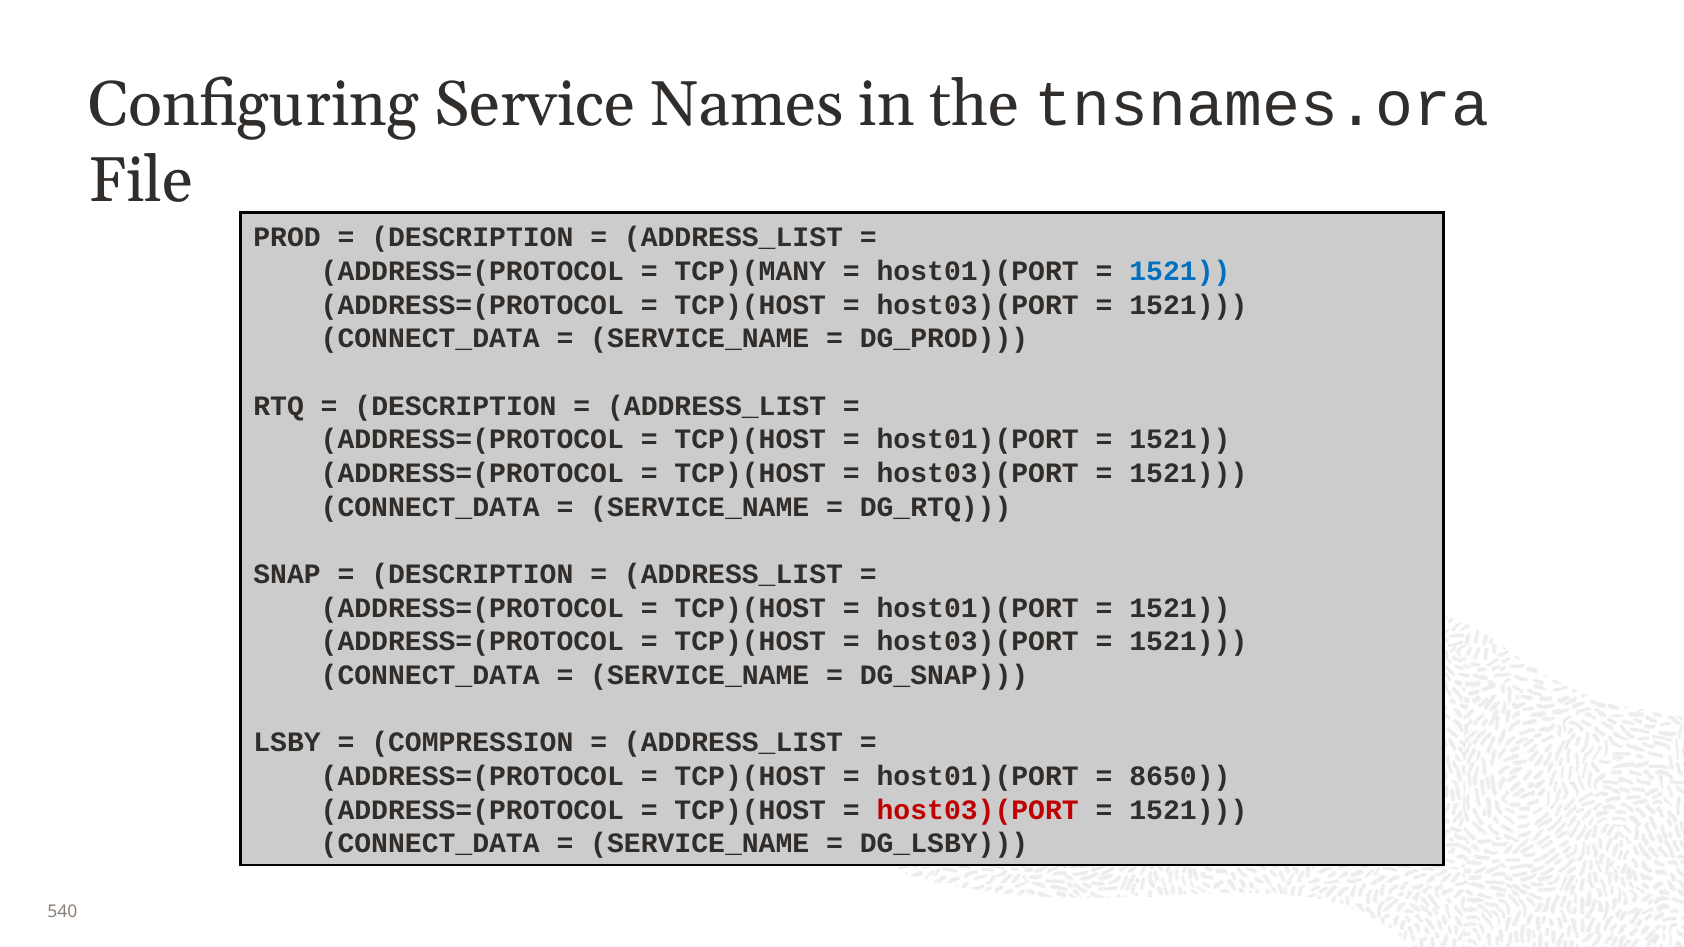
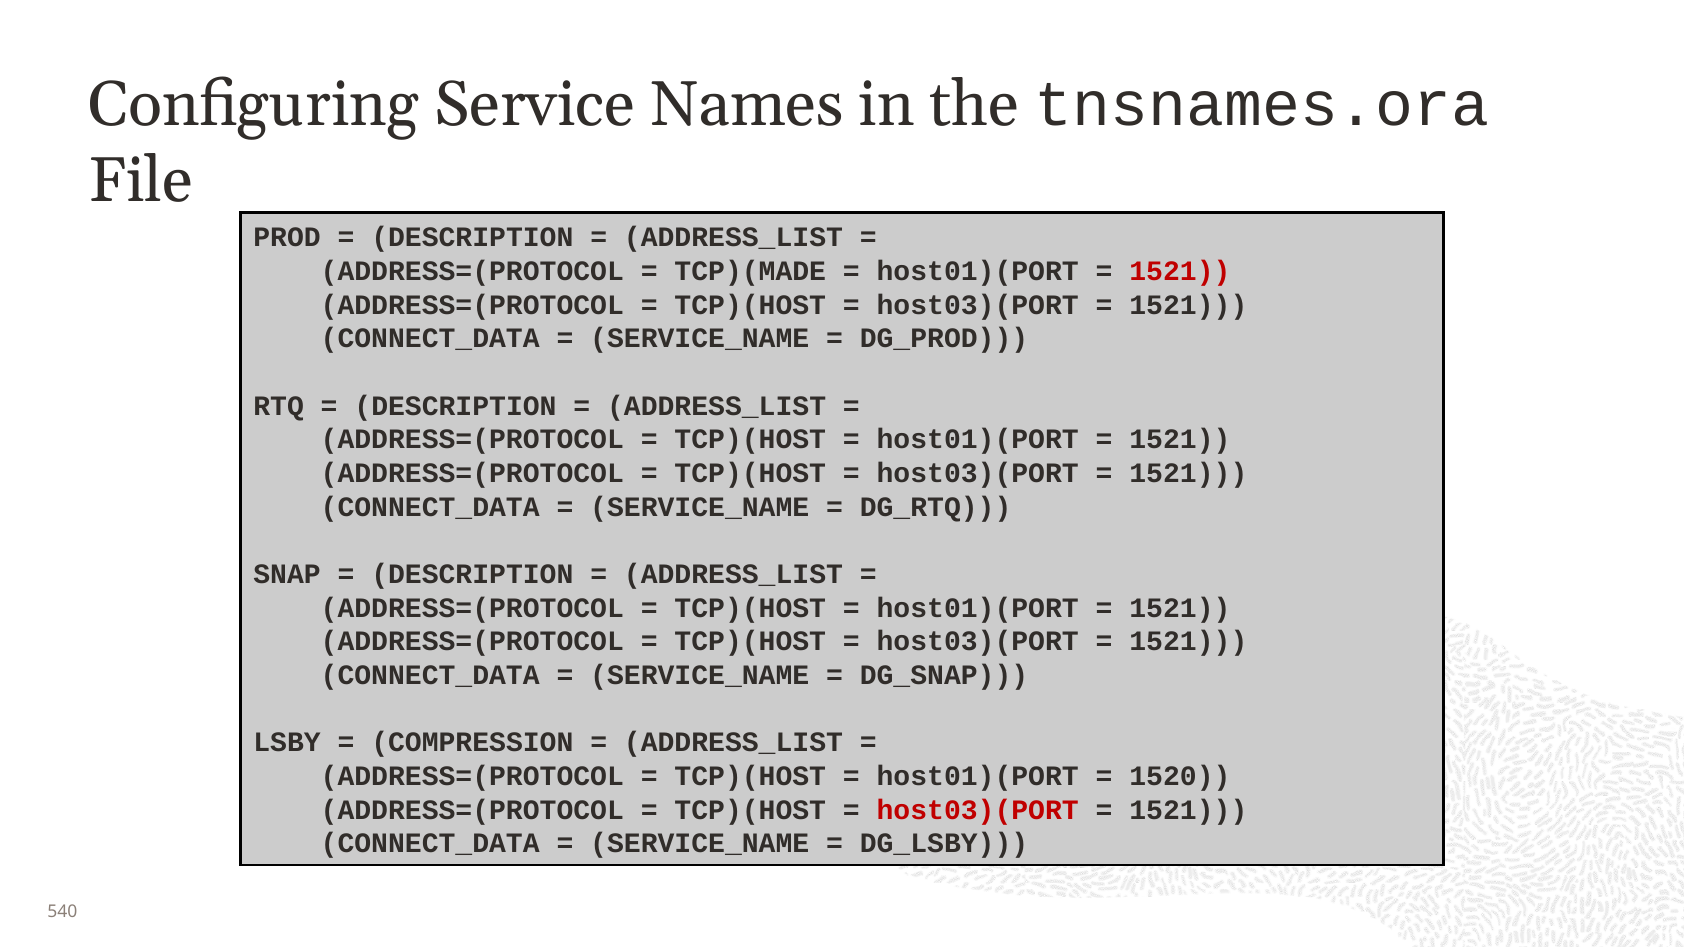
TCP)(MANY: TCP)(MANY -> TCP)(MADE
1521 at (1180, 271) colour: blue -> red
8650: 8650 -> 1520
